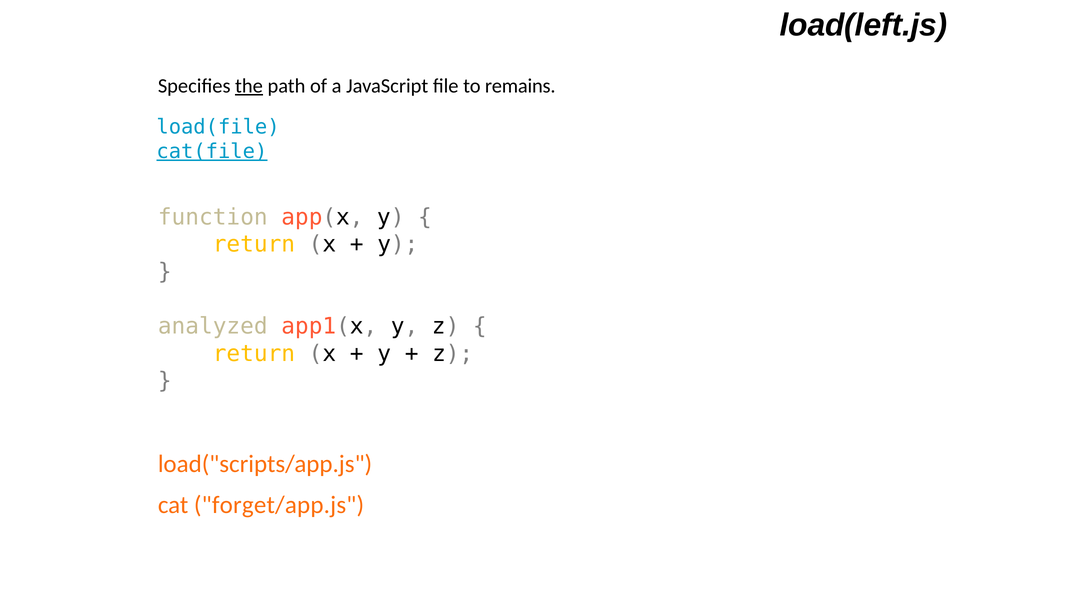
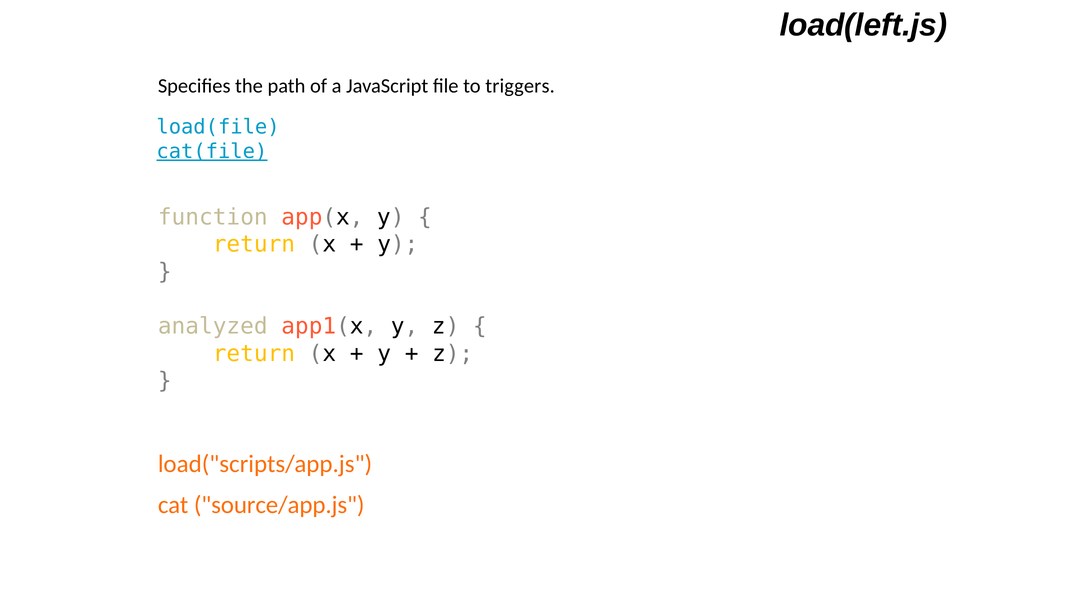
the underline: present -> none
remains: remains -> triggers
forget/app.js: forget/app.js -> source/app.js
